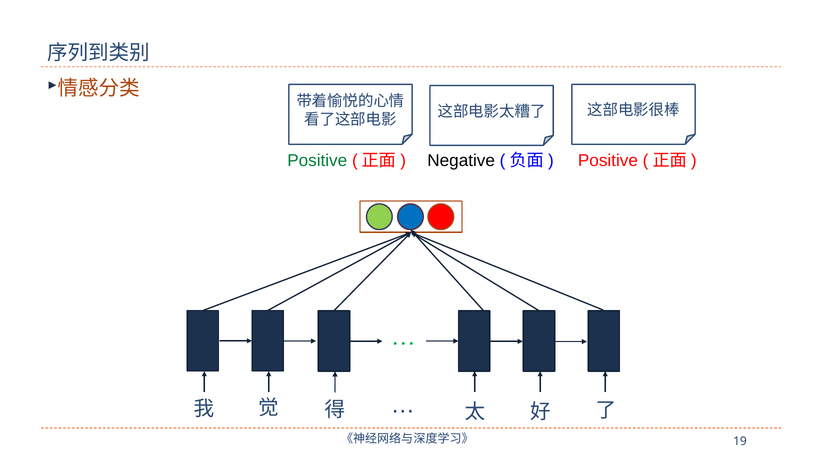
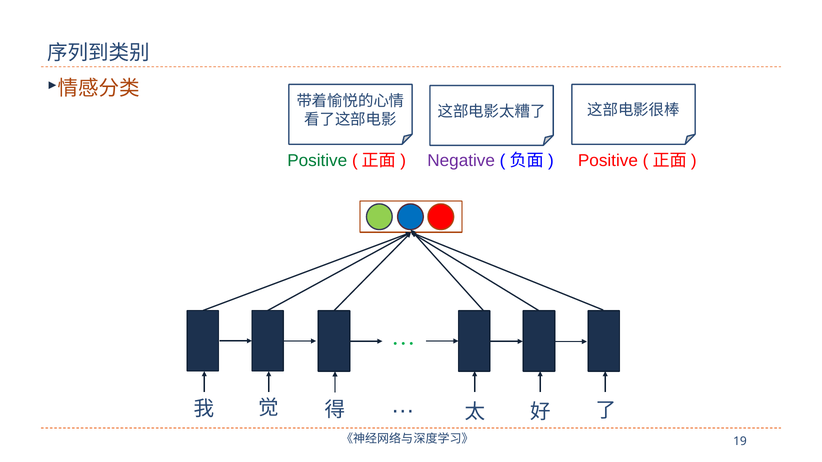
Negative colour: black -> purple
